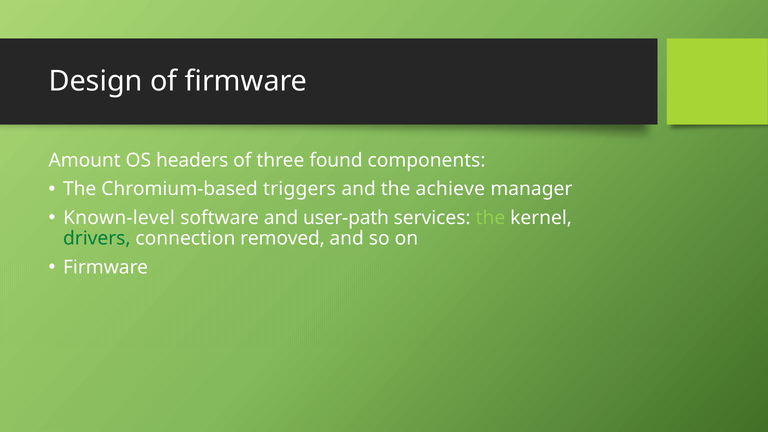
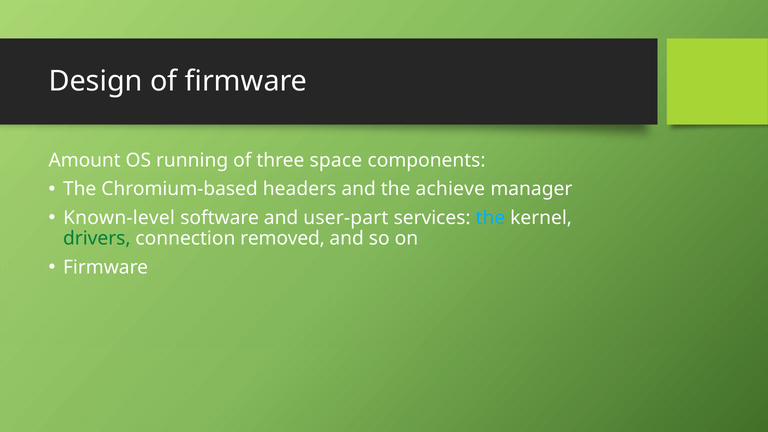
headers: headers -> running
found: found -> space
triggers: triggers -> headers
user-path: user-path -> user-part
the at (490, 218) colour: light green -> light blue
